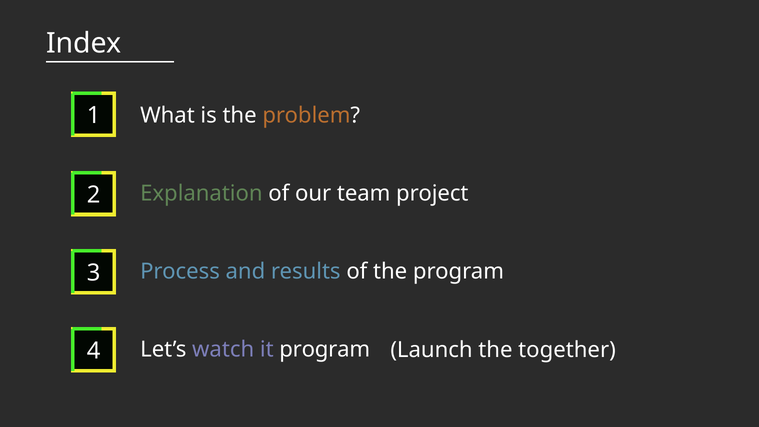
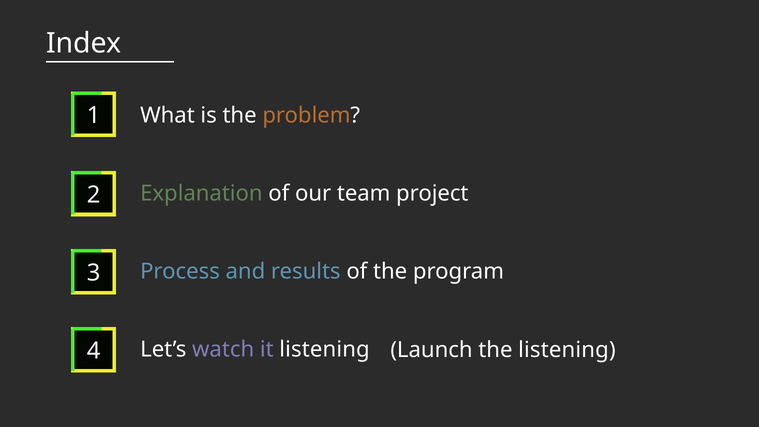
it program: program -> listening
the together: together -> listening
